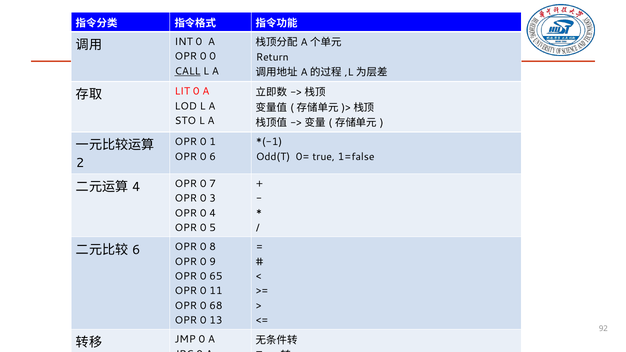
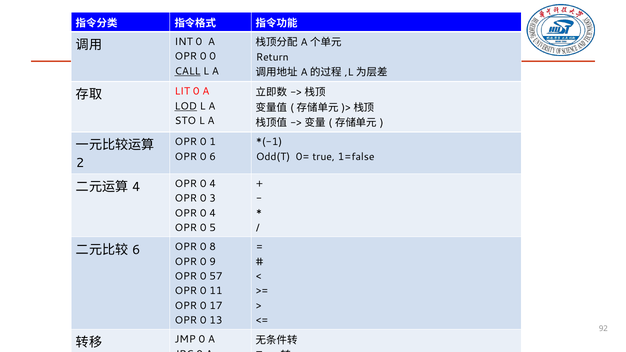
LOD underline: none -> present
4 OPR 0 7: 7 -> 4
65: 65 -> 57
68: 68 -> 17
